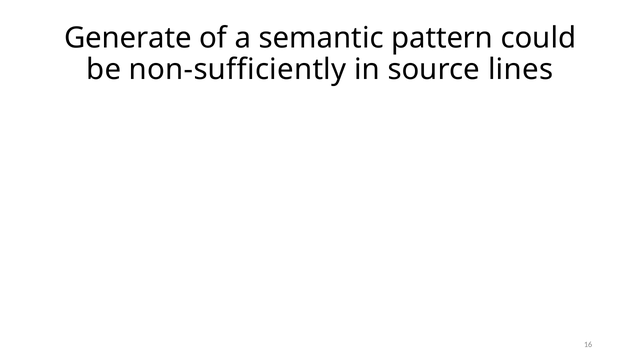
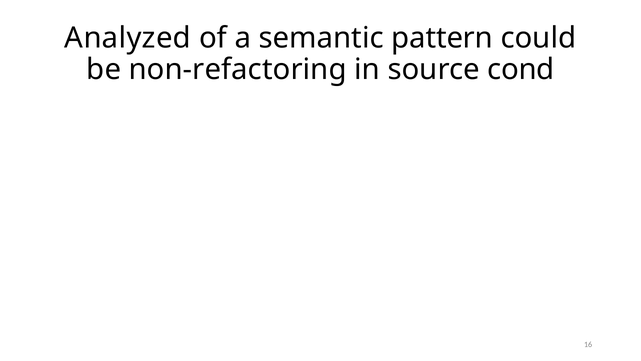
Generate: Generate -> Analyzed
non-sufficiently: non-sufficiently -> non-refactoring
lines: lines -> cond
